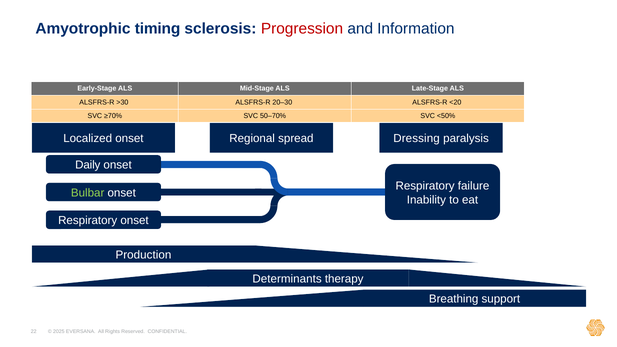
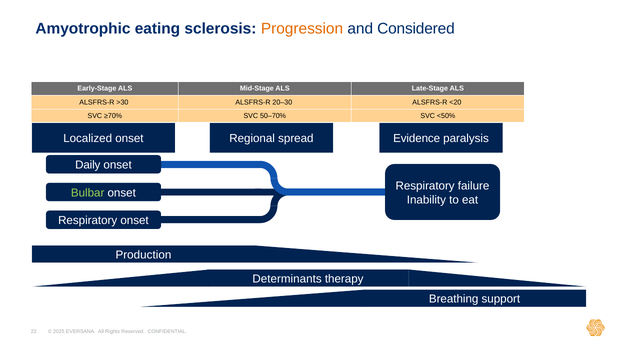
timing: timing -> eating
Progression colour: red -> orange
Information: Information -> Considered
Dressing: Dressing -> Evidence
